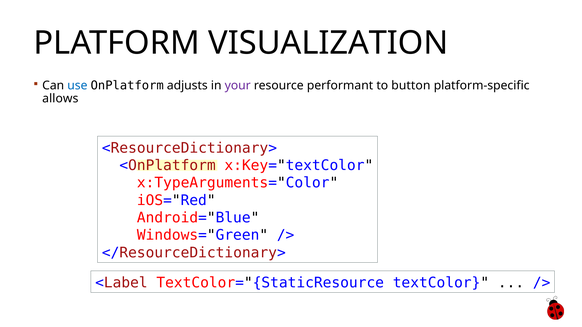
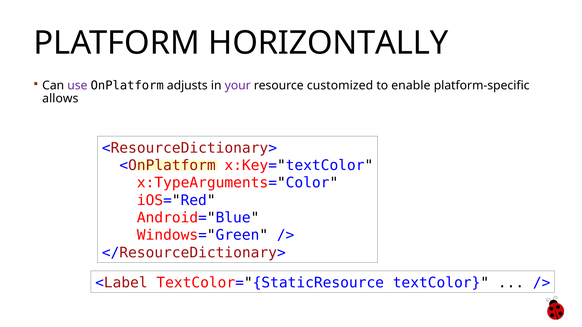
VISUALIZATION: VISUALIZATION -> HORIZONTALLY
use colour: blue -> purple
performant: performant -> customized
button: button -> enable
